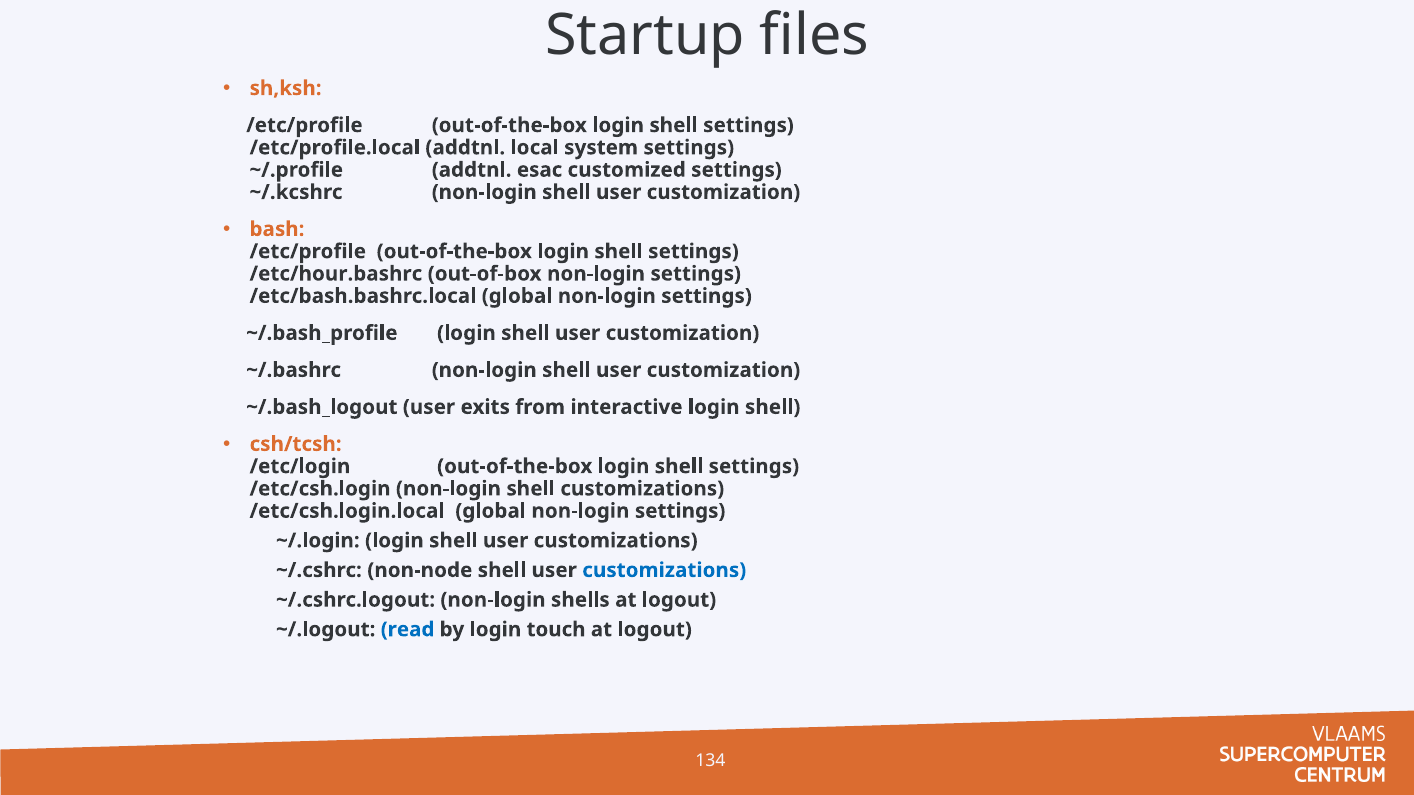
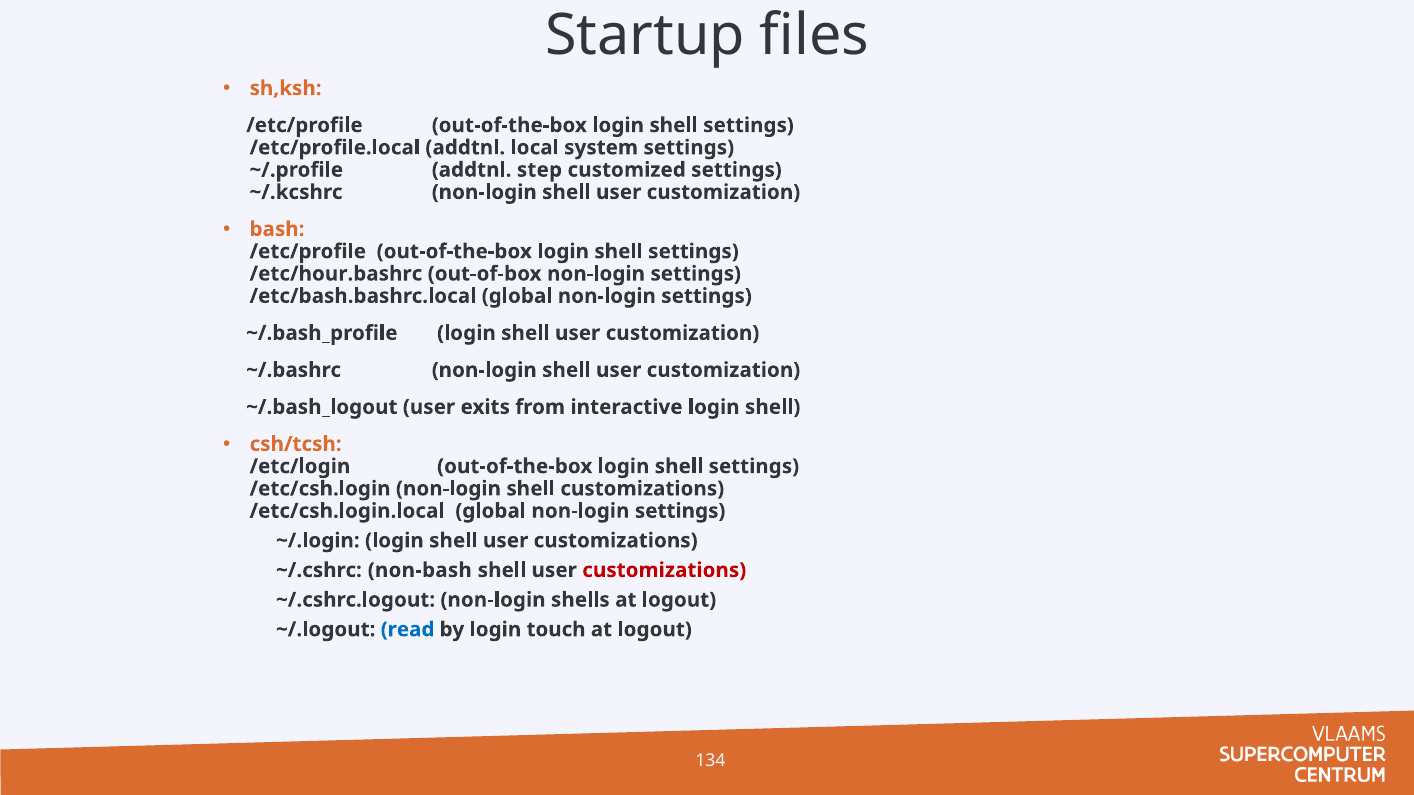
esac: esac -> step
non-node: non-node -> non-bash
customizations at (664, 570) colour: blue -> red
